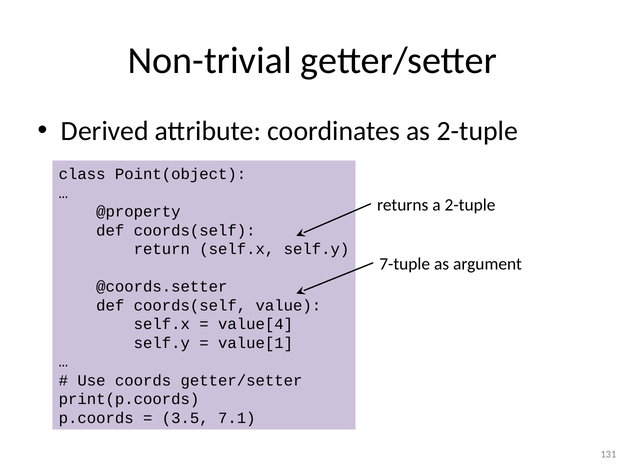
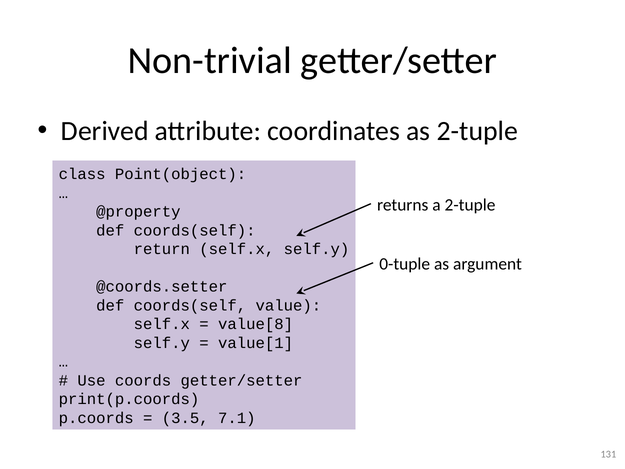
7-tuple: 7-tuple -> 0-tuple
value[4: value[4 -> value[8
